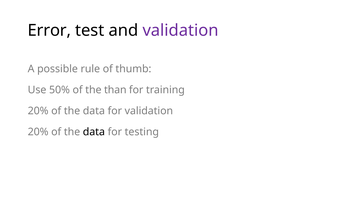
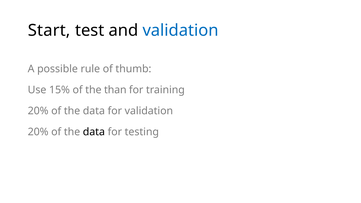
Error: Error -> Start
validation at (181, 30) colour: purple -> blue
50%: 50% -> 15%
